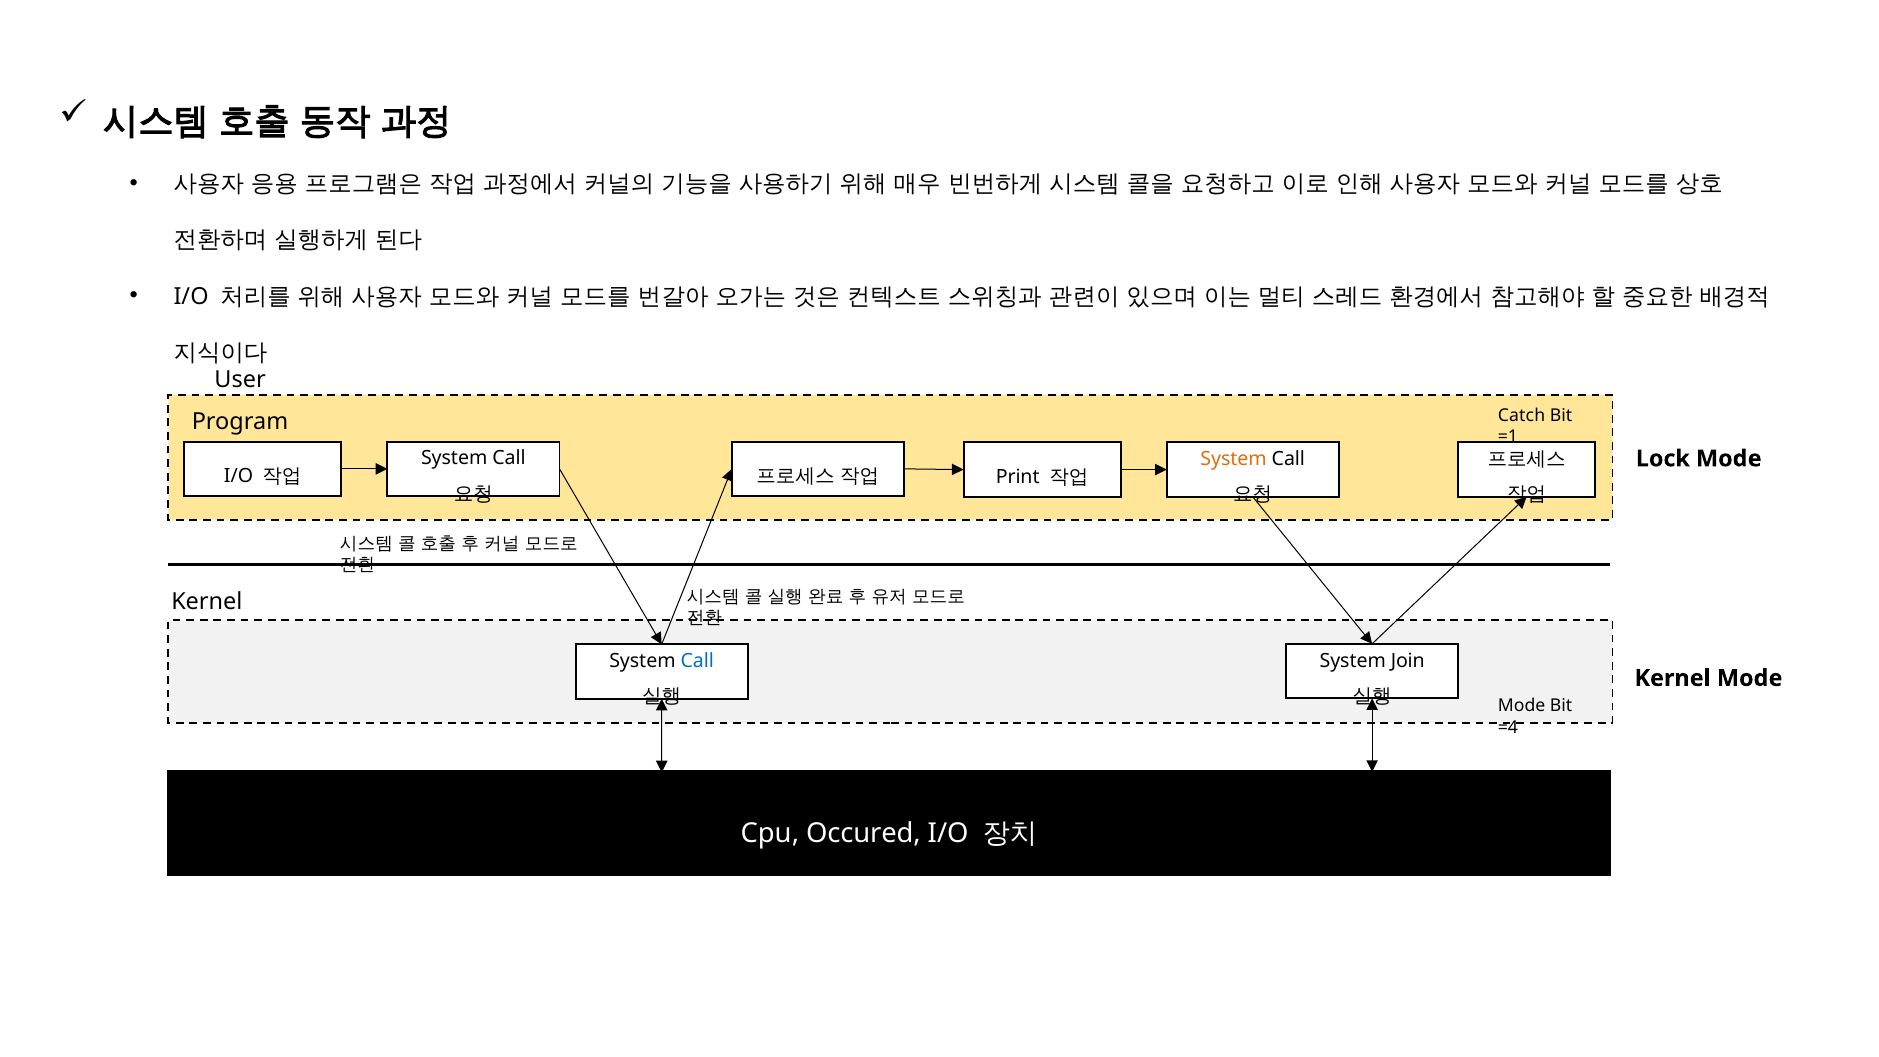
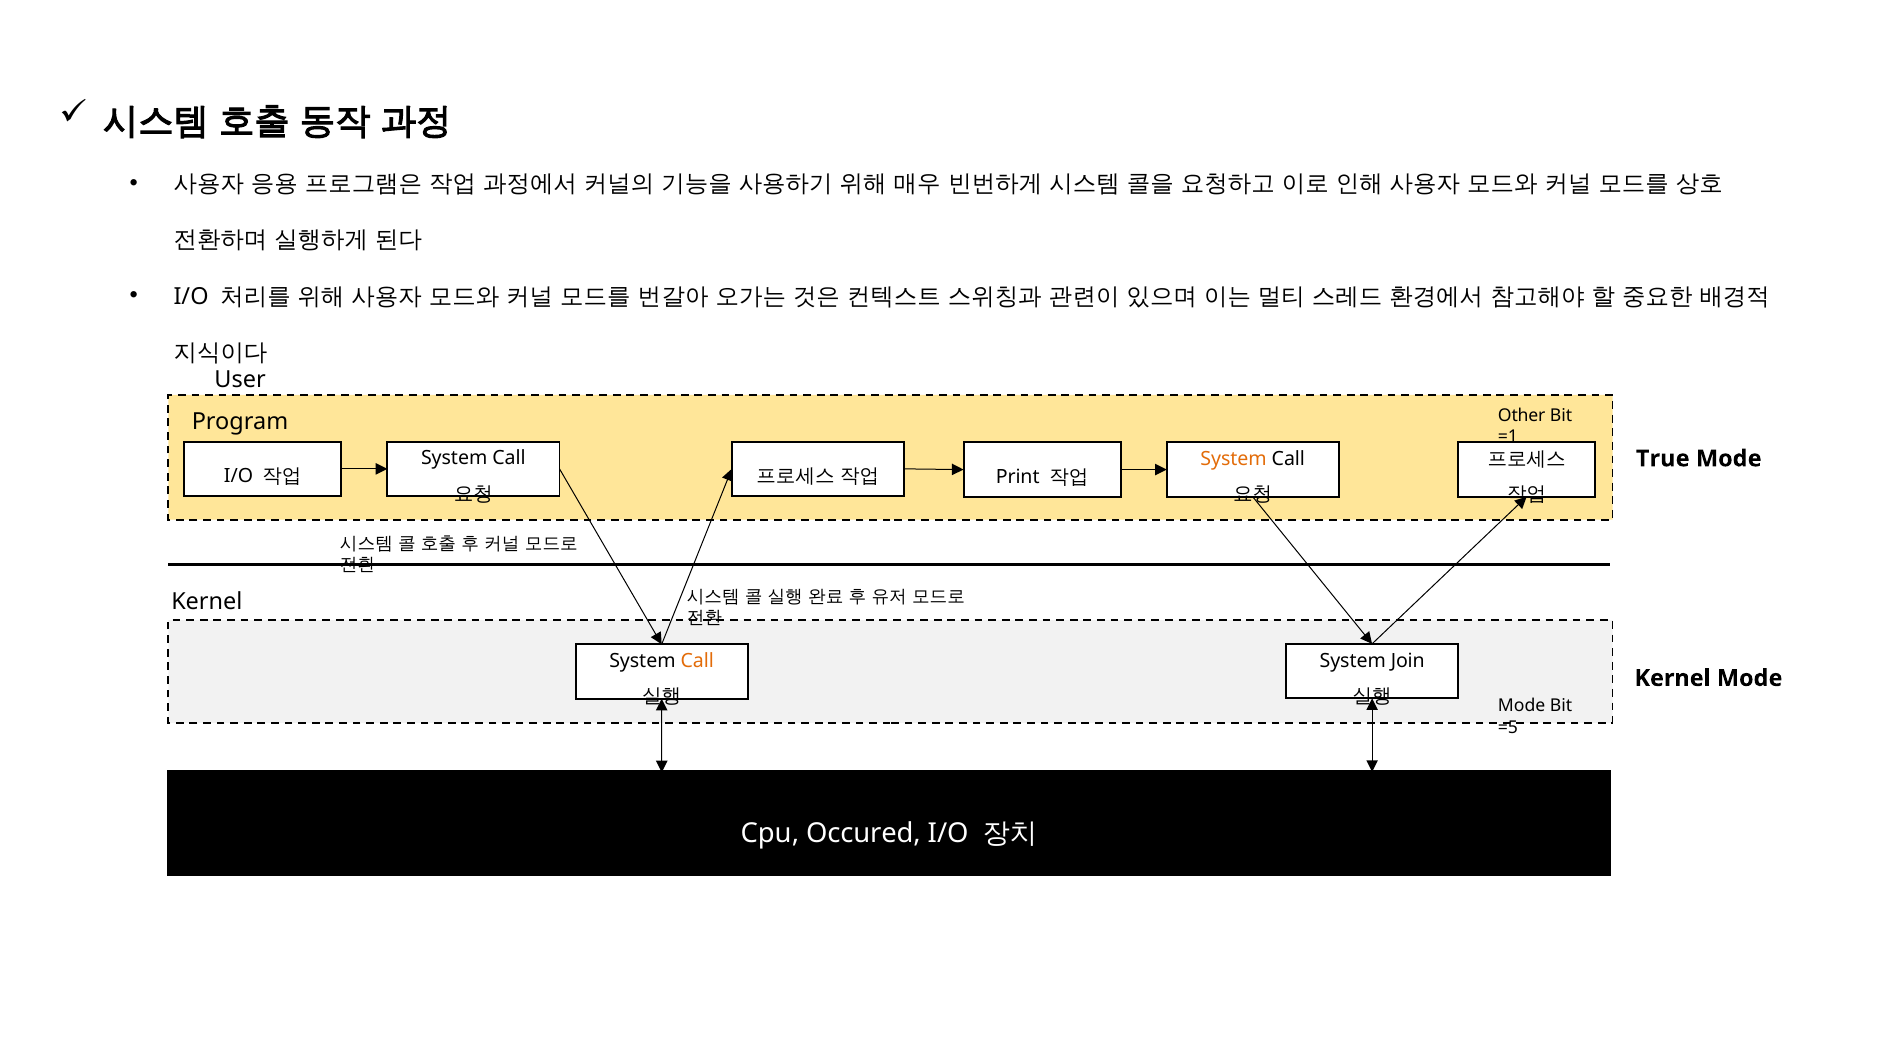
Catch: Catch -> Other
Lock: Lock -> True
Call at (697, 661) colour: blue -> orange
=4: =4 -> =5
